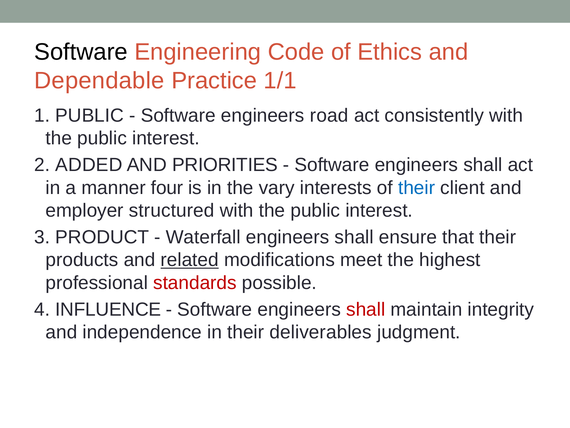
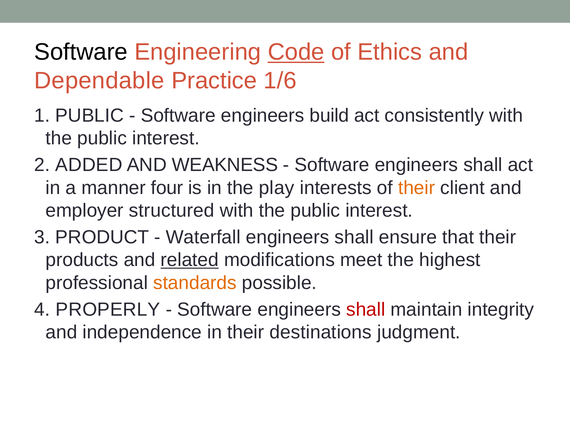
Code underline: none -> present
1/1: 1/1 -> 1/6
road: road -> build
PRIORITIES: PRIORITIES -> WEAKNESS
vary: vary -> play
their at (417, 188) colour: blue -> orange
standards colour: red -> orange
INFLUENCE: INFLUENCE -> PROPERLY
deliverables: deliverables -> destinations
